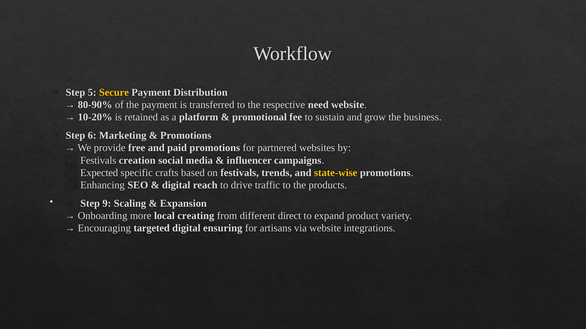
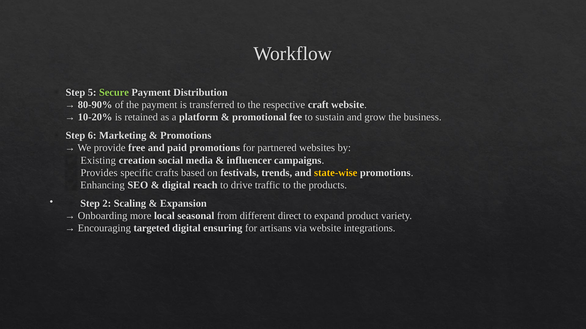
Secure colour: yellow -> light green
need: need -> craft
Festivals at (98, 161): Festivals -> Existing
Expected: Expected -> Provides
9: 9 -> 2
creating: creating -> seasonal
